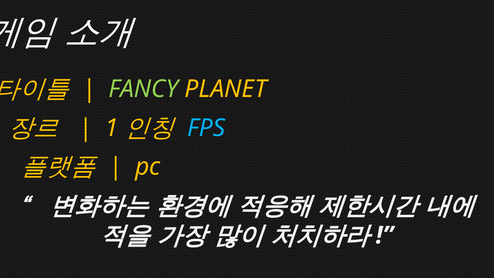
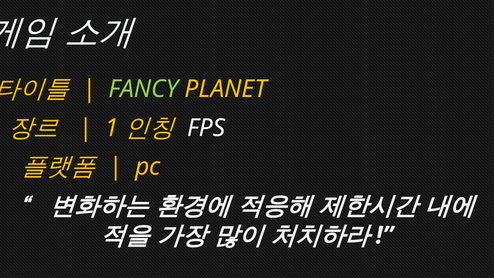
FPS colour: light blue -> white
